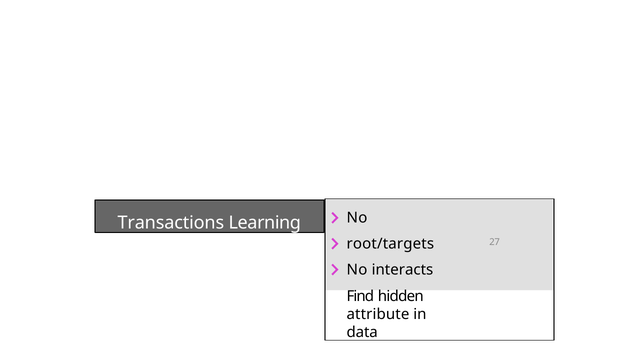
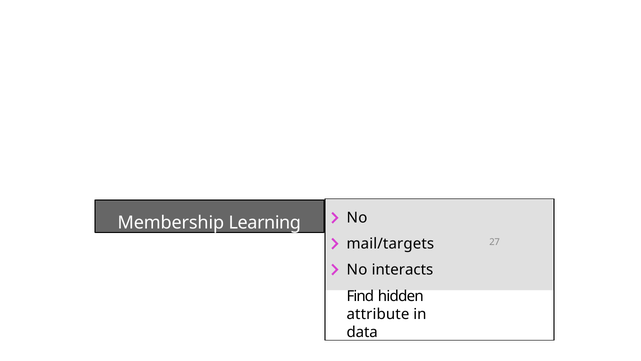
Transactions: Transactions -> Membership
root/targets: root/targets -> mail/targets
